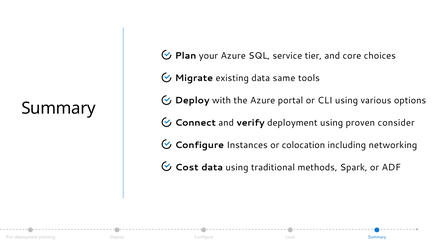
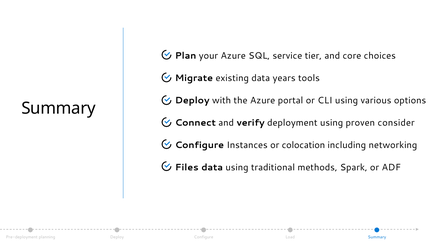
same: same -> years
Cost: Cost -> Files
